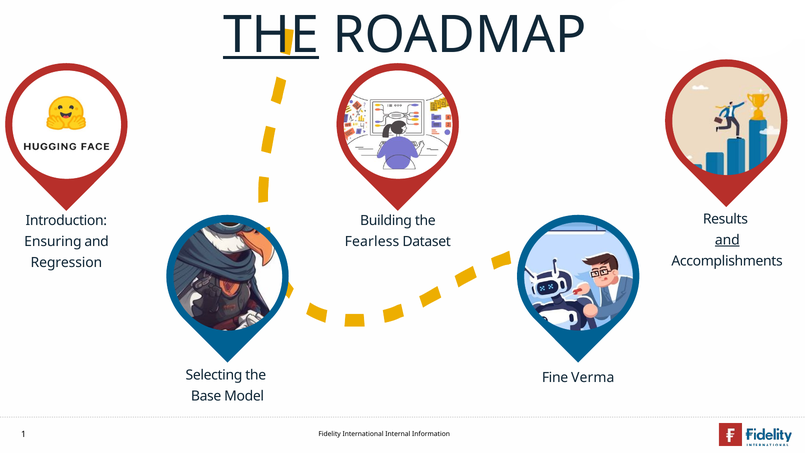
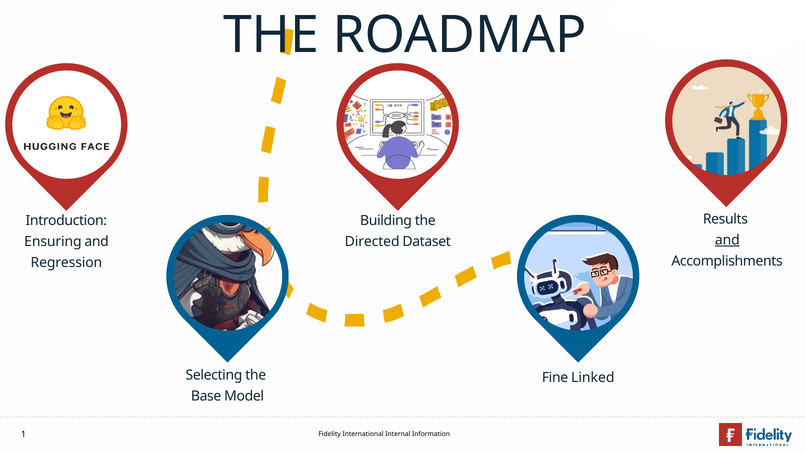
THE at (271, 35) underline: present -> none
Fearless: Fearless -> Directed
Verma: Verma -> Linked
